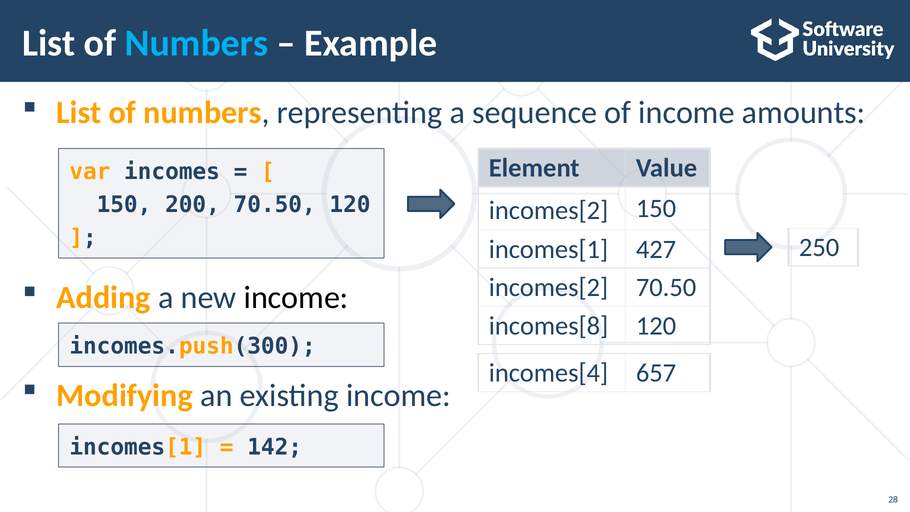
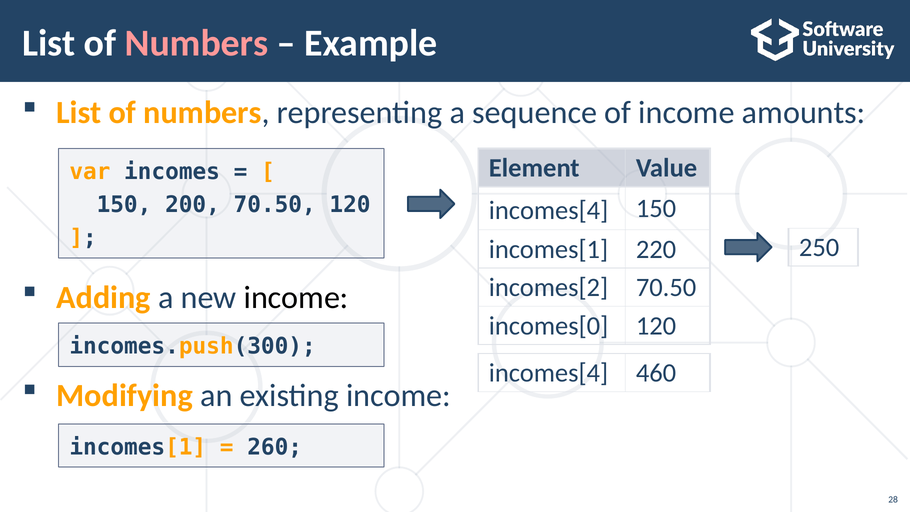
Numbers at (196, 43) colour: light blue -> pink
incomes[2 at (549, 210): incomes[2 -> incomes[4
427: 427 -> 220
incomes[8: incomes[8 -> incomes[0
657: 657 -> 460
142: 142 -> 260
